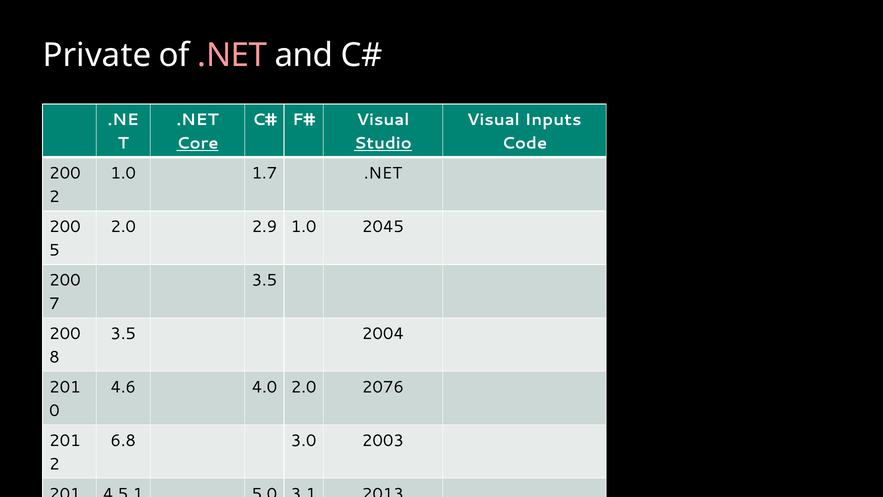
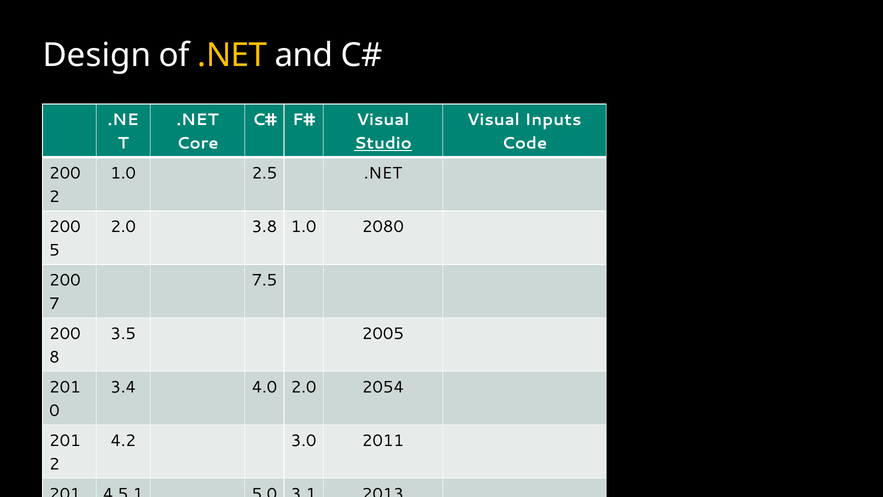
Private: Private -> Design
.NET at (232, 55) colour: pink -> yellow
Core underline: present -> none
1.7: 1.7 -> 2.5
2.9: 2.9 -> 3.8
2045: 2045 -> 2080
3.5 at (264, 280): 3.5 -> 7.5
2004: 2004 -> 2005
4.6 at (123, 387): 4.6 -> 3.4
2076: 2076 -> 2054
6.8: 6.8 -> 4.2
2003: 2003 -> 2011
